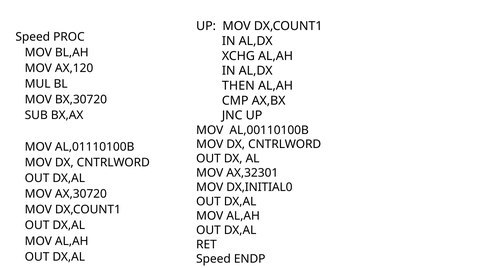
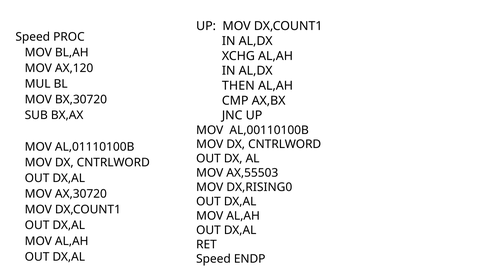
AX,32301: AX,32301 -> AX,55503
DX,INITIAL0: DX,INITIAL0 -> DX,RISING0
